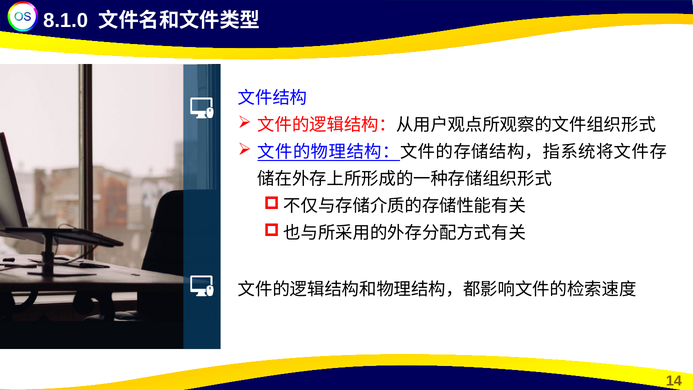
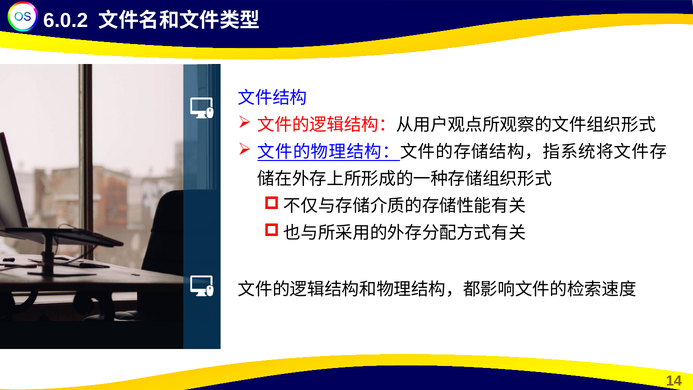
8.1.0: 8.1.0 -> 6.0.2
